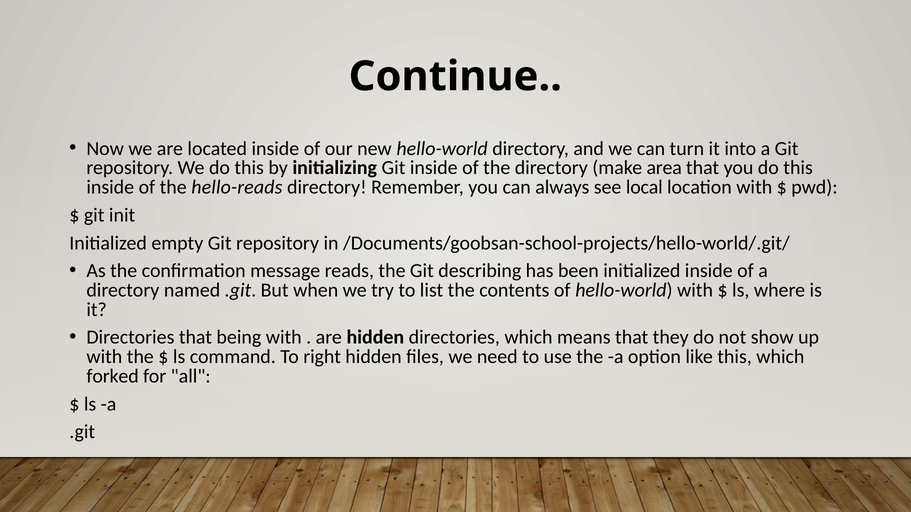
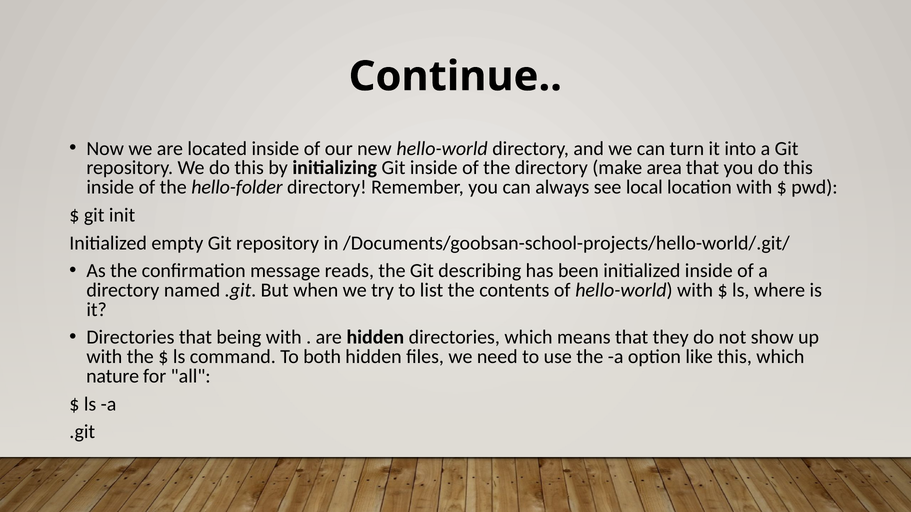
hello-reads: hello-reads -> hello-folder
right: right -> both
forked: forked -> nature
